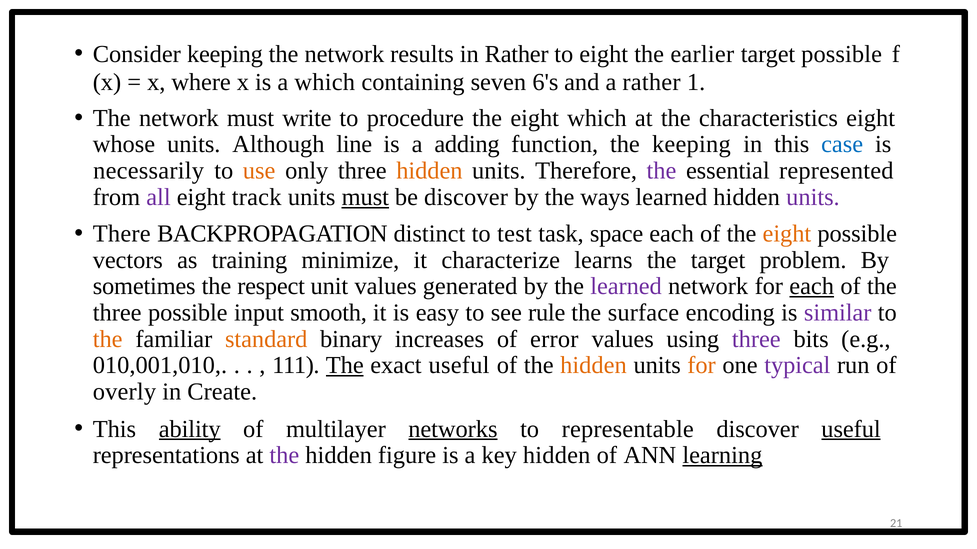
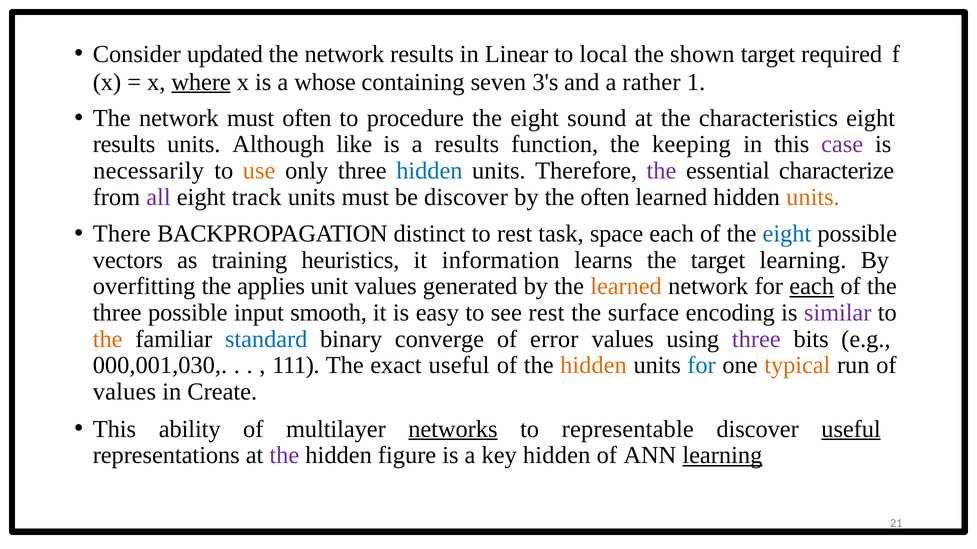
Consider keeping: keeping -> updated
in Rather: Rather -> Linear
to eight: eight -> local
earlier: earlier -> shown
target possible: possible -> required
where underline: none -> present
a which: which -> whose
6's: 6's -> 3's
must write: write -> often
eight which: which -> sound
whose at (124, 145): whose -> results
line: line -> like
a adding: adding -> results
case colour: blue -> purple
hidden at (429, 171) colour: orange -> blue
represented: represented -> characterize
must at (365, 197) underline: present -> none
the ways: ways -> often
units at (813, 197) colour: purple -> orange
to test: test -> rest
eight at (787, 234) colour: orange -> blue
minimize: minimize -> heuristics
characterize: characterize -> information
target problem: problem -> learning
sometimes: sometimes -> overfitting
respect: respect -> applies
learned at (626, 287) colour: purple -> orange
see rule: rule -> rest
standard colour: orange -> blue
increases: increases -> converge
010,001,010: 010,001,010 -> 000,001,030
The at (345, 366) underline: present -> none
for at (702, 366) colour: orange -> blue
typical colour: purple -> orange
overly at (124, 392): overly -> values
ability underline: present -> none
